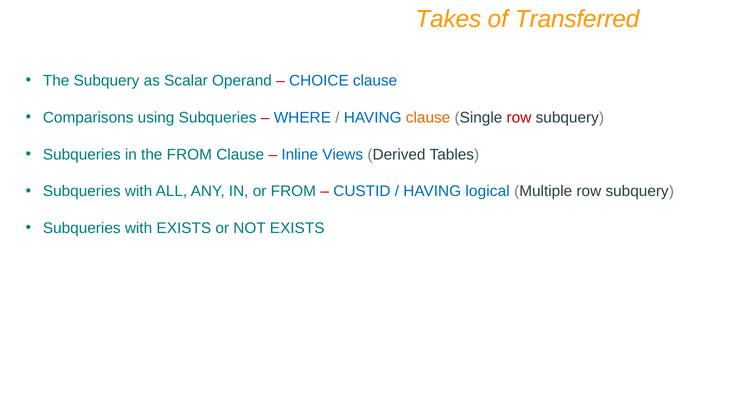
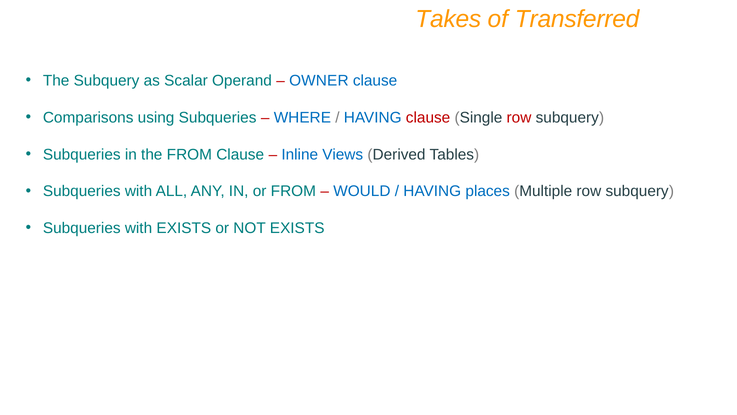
CHOICE: CHOICE -> OWNER
clause at (428, 117) colour: orange -> red
CUSTID: CUSTID -> WOULD
logical: logical -> places
